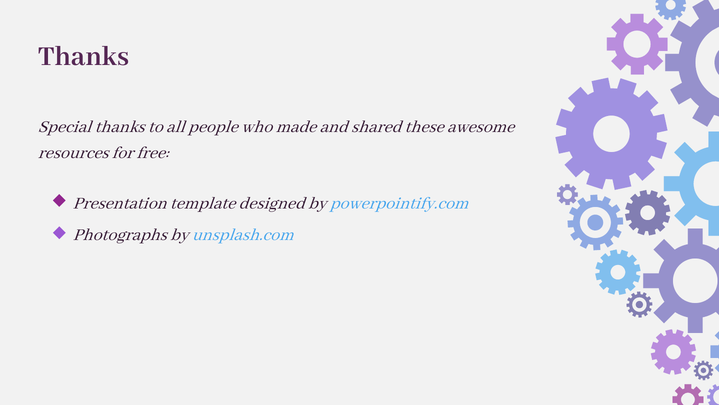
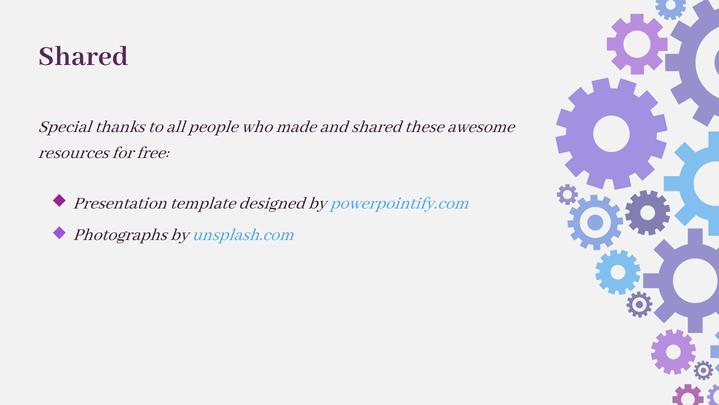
Thanks at (84, 55): Thanks -> Shared
